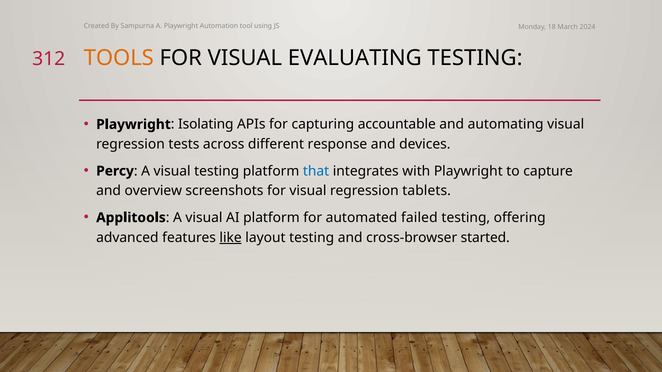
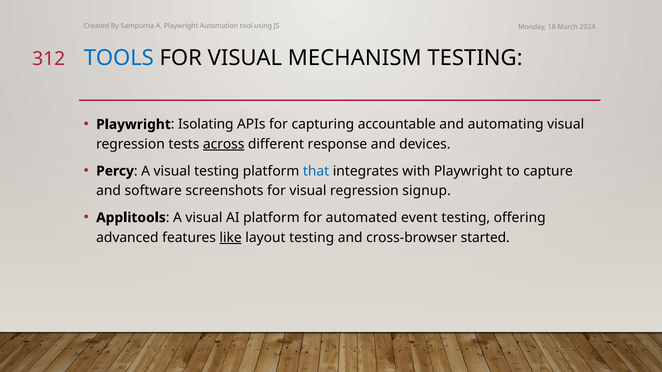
TOOLS colour: orange -> blue
EVALUATING: EVALUATING -> MECHANISM
across underline: none -> present
overview: overview -> software
tablets: tablets -> signup
failed: failed -> event
